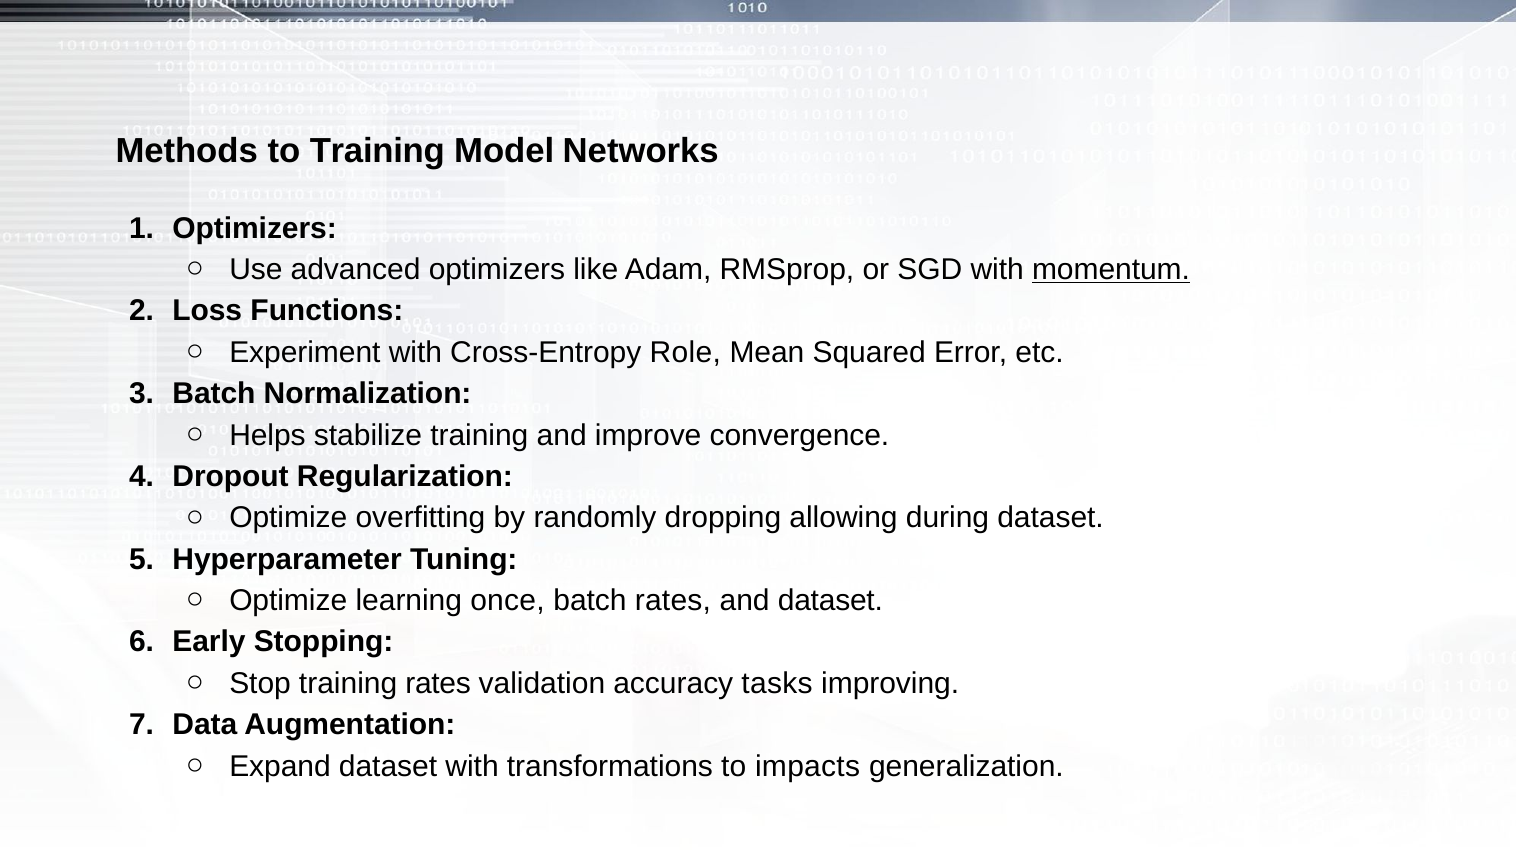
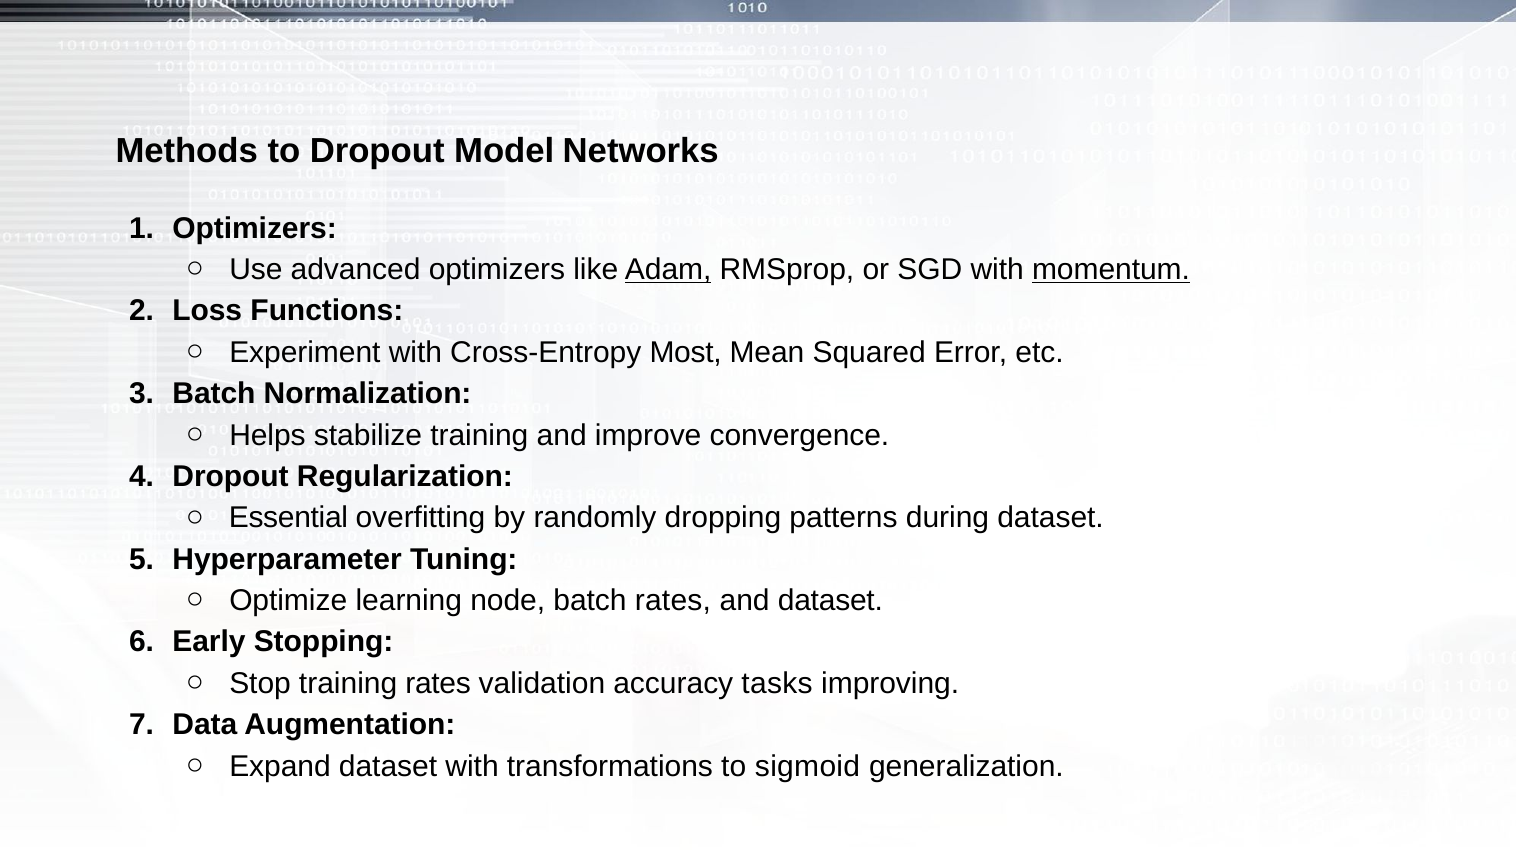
to Training: Training -> Dropout
Adam underline: none -> present
Role: Role -> Most
Optimize at (288, 518): Optimize -> Essential
allowing: allowing -> patterns
once: once -> node
impacts: impacts -> sigmoid
